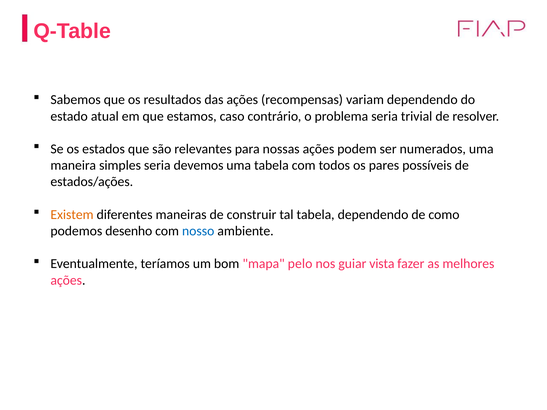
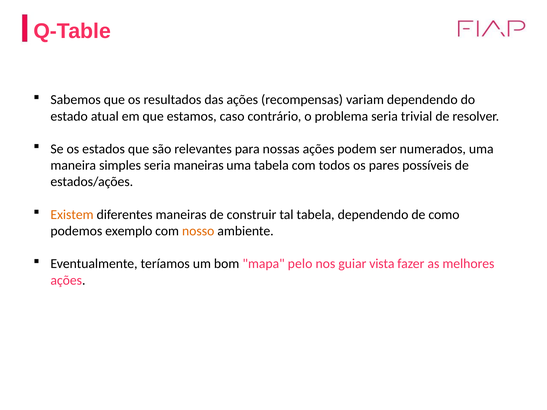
seria devemos: devemos -> maneiras
desenho: desenho -> exemplo
nosso colour: blue -> orange
